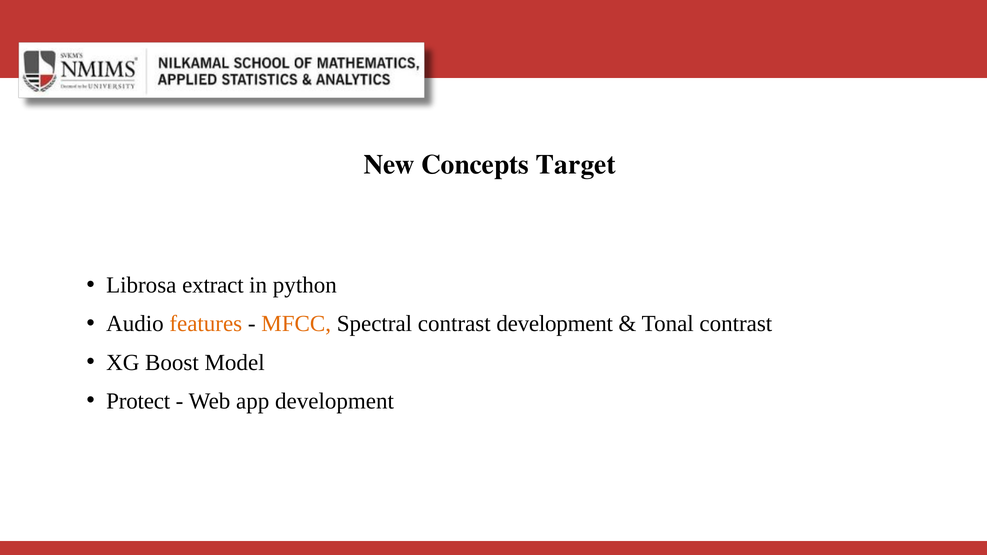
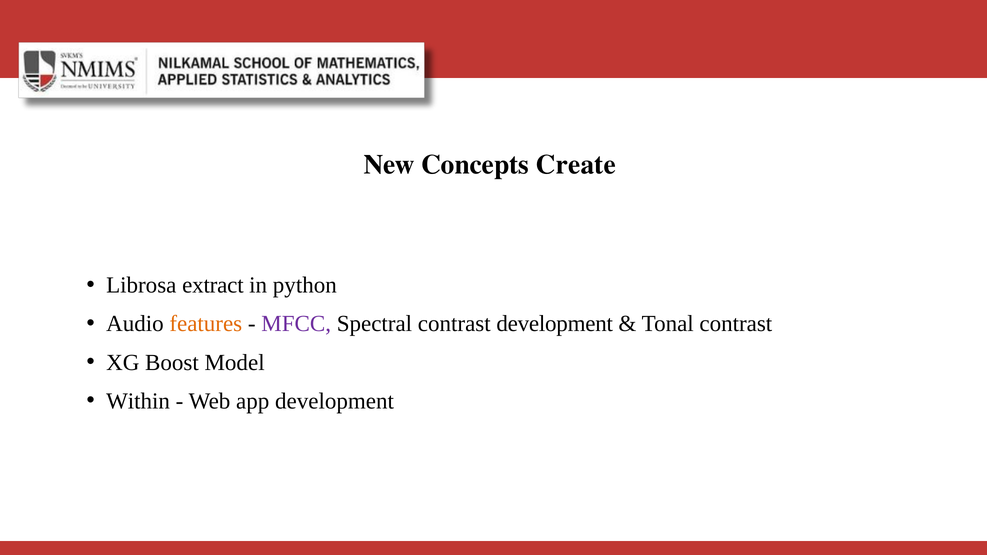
Target: Target -> Create
MFCC colour: orange -> purple
Protect: Protect -> Within
